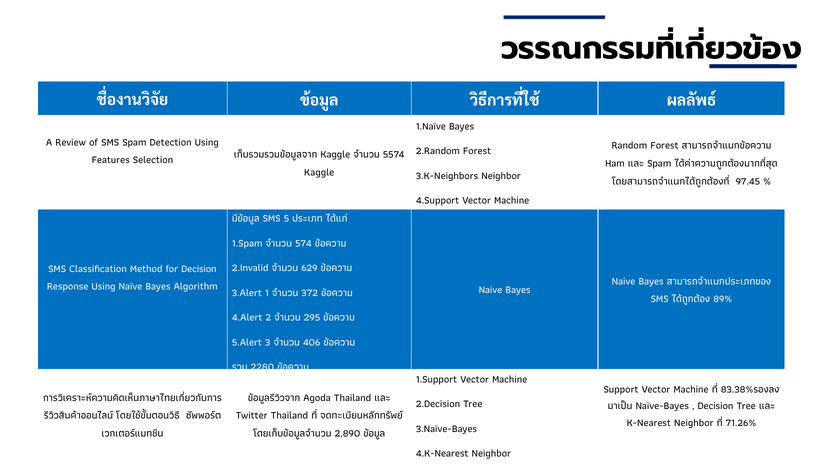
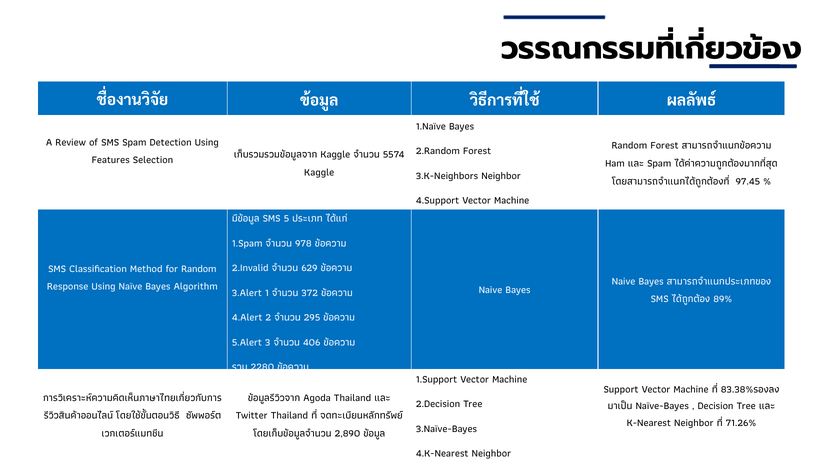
574: 574 -> 978
for Decision: Decision -> Random
